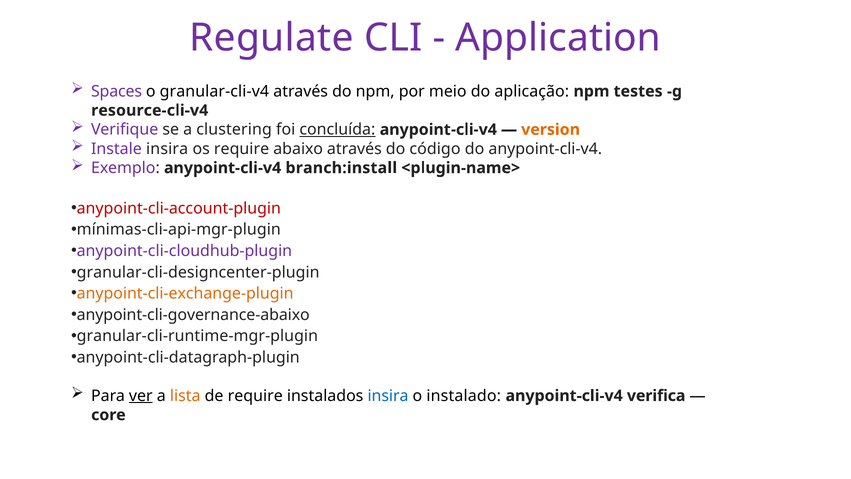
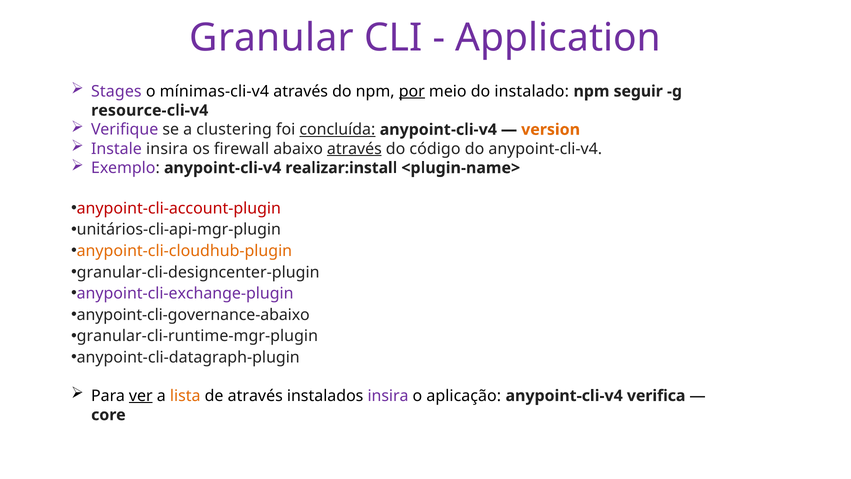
Regulate: Regulate -> Granular
Spaces: Spaces -> Stages
granular-cli-v4: granular-cli-v4 -> mínimas-cli-v4
por underline: none -> present
aplicação: aplicação -> instalado
testes: testes -> seguir
os require: require -> firewall
através at (354, 149) underline: none -> present
branch:install: branch:install -> realizar:install
mínimas-cli-api-mgr-plugin: mínimas-cli-api-mgr-plugin -> unitários-cli-api-mgr-plugin
anypoint-cli-cloudhub-plugin colour: purple -> orange
anypoint-cli-exchange-plugin colour: orange -> purple
de require: require -> através
insira at (388, 396) colour: blue -> purple
instalado: instalado -> aplicação
